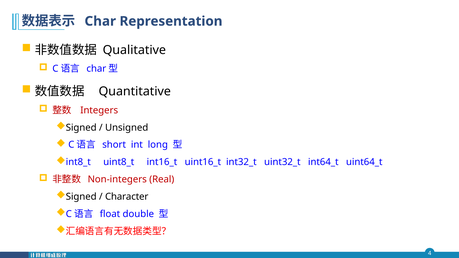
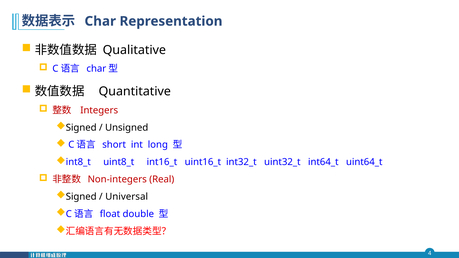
Character: Character -> Universal
